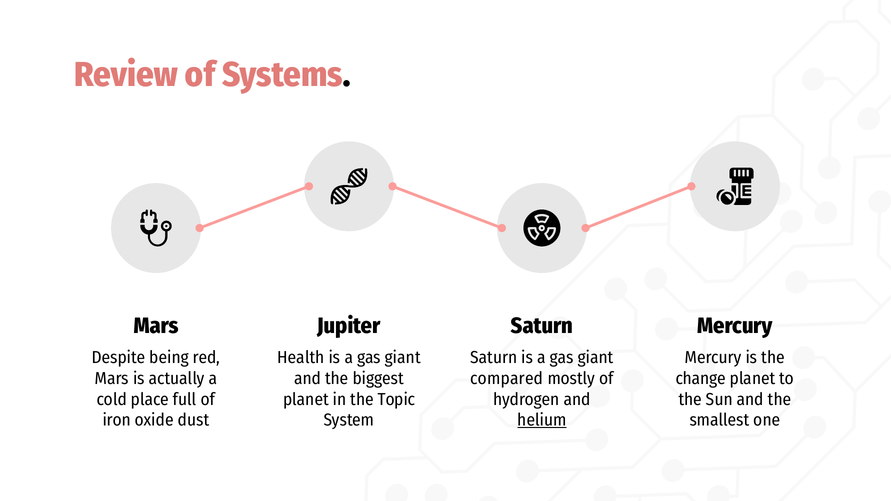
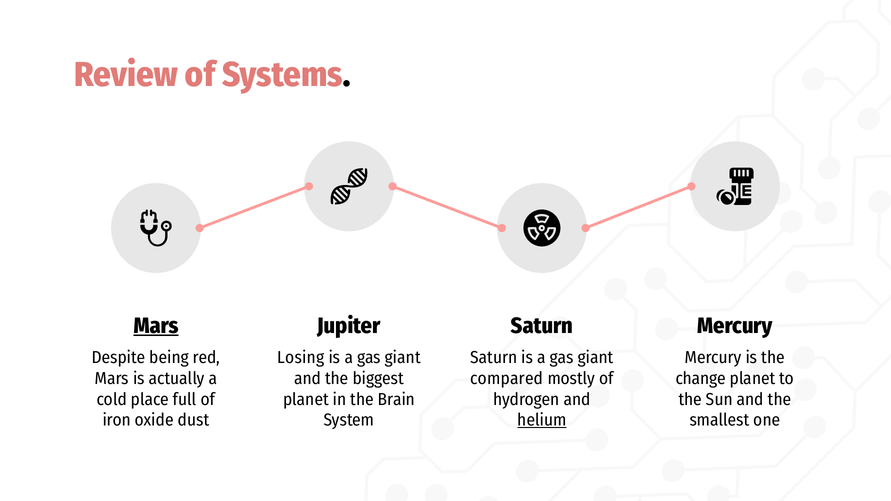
Mars at (156, 326) underline: none -> present
Health: Health -> Losing
Topic: Topic -> Brain
